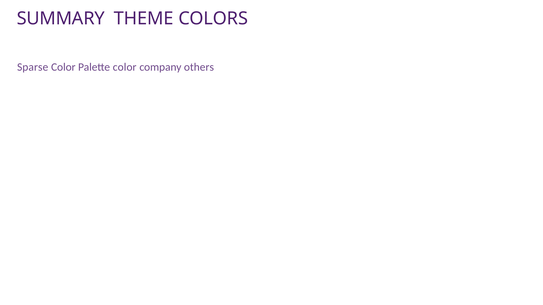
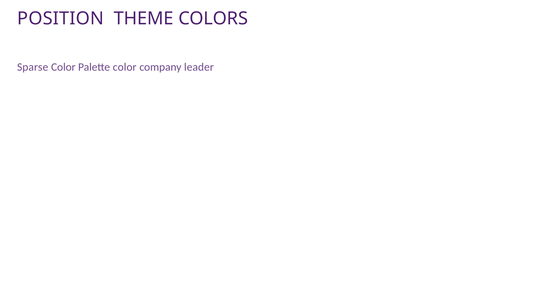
SUMMARY: SUMMARY -> POSITION
others: others -> leader
